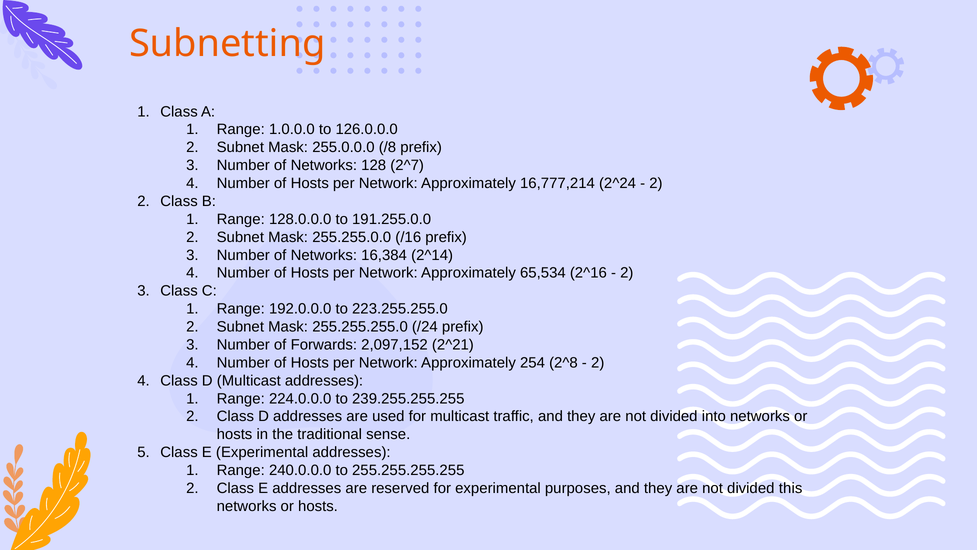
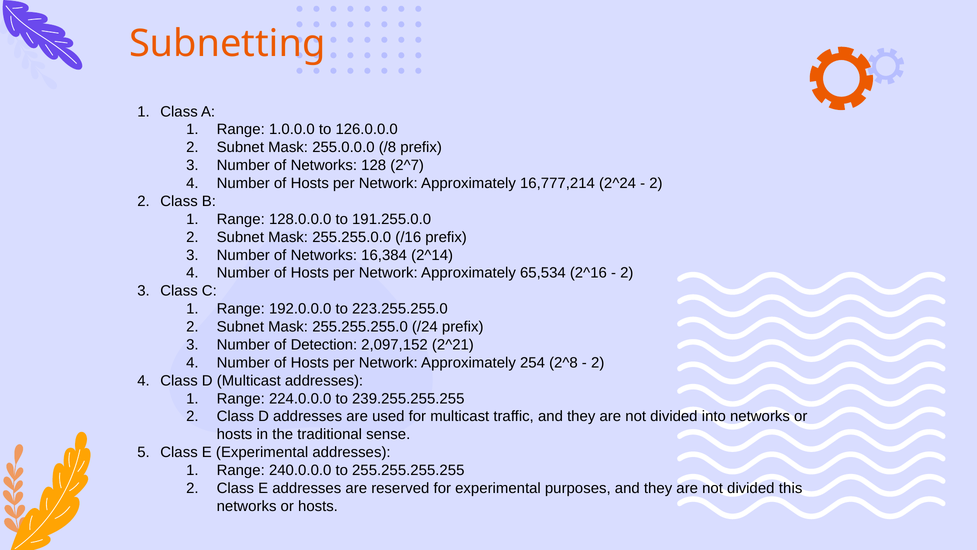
Forwards: Forwards -> Detection
